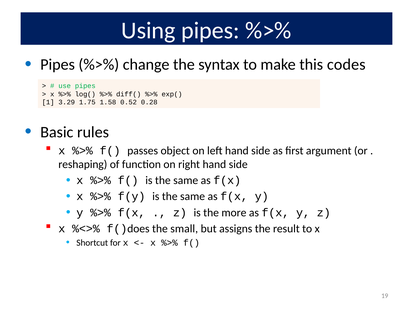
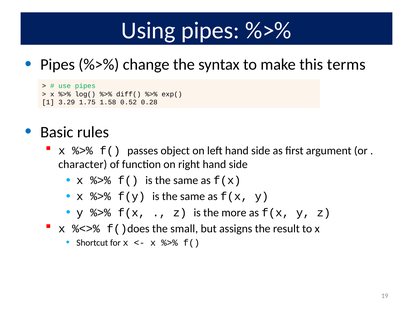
codes: codes -> terms
reshaping: reshaping -> character
